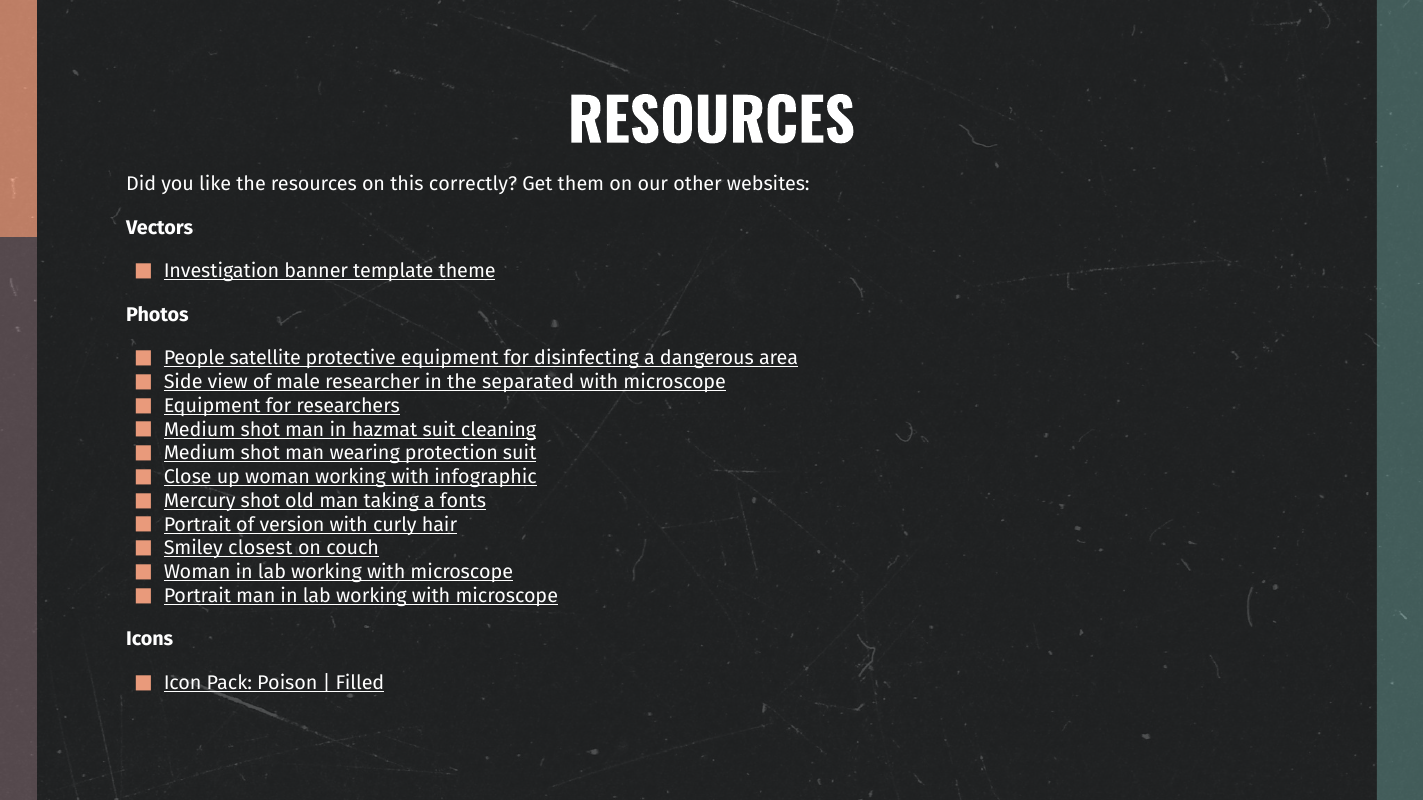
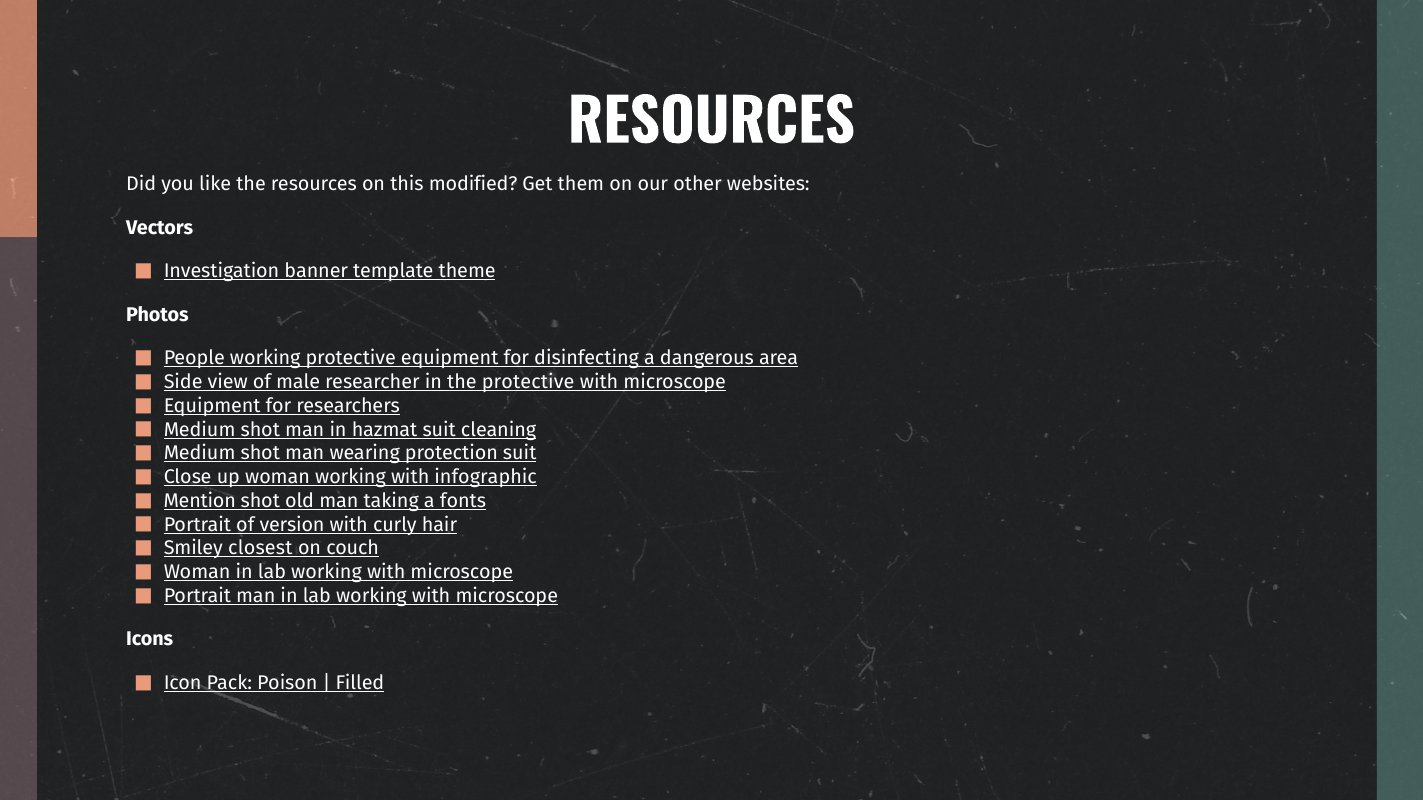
correctly: correctly -> modified
People satellite: satellite -> working
the separated: separated -> protective
Mercury: Mercury -> Mention
